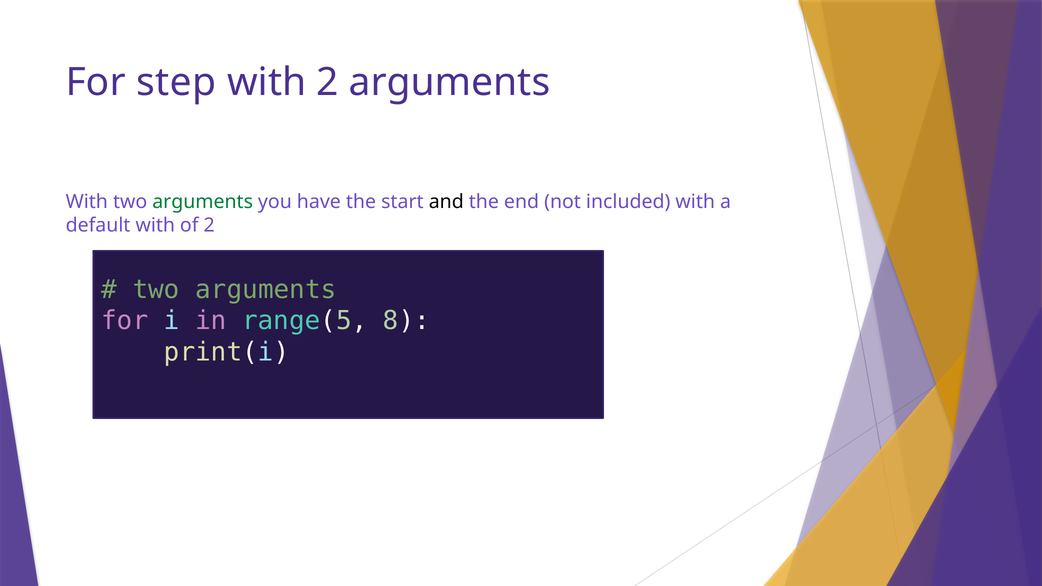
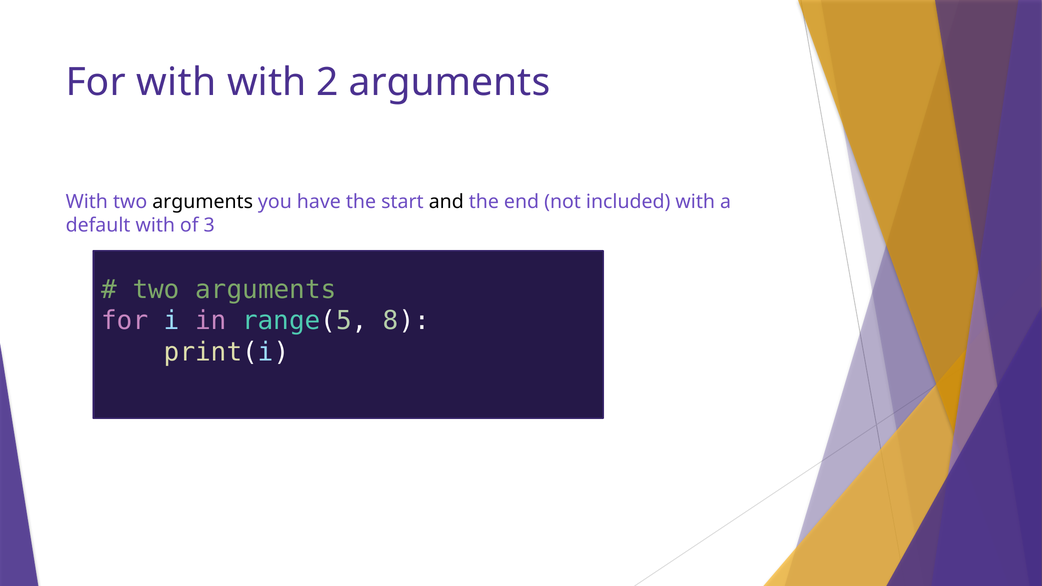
For step: step -> with
arguments at (203, 202) colour: green -> black
of 2: 2 -> 3
